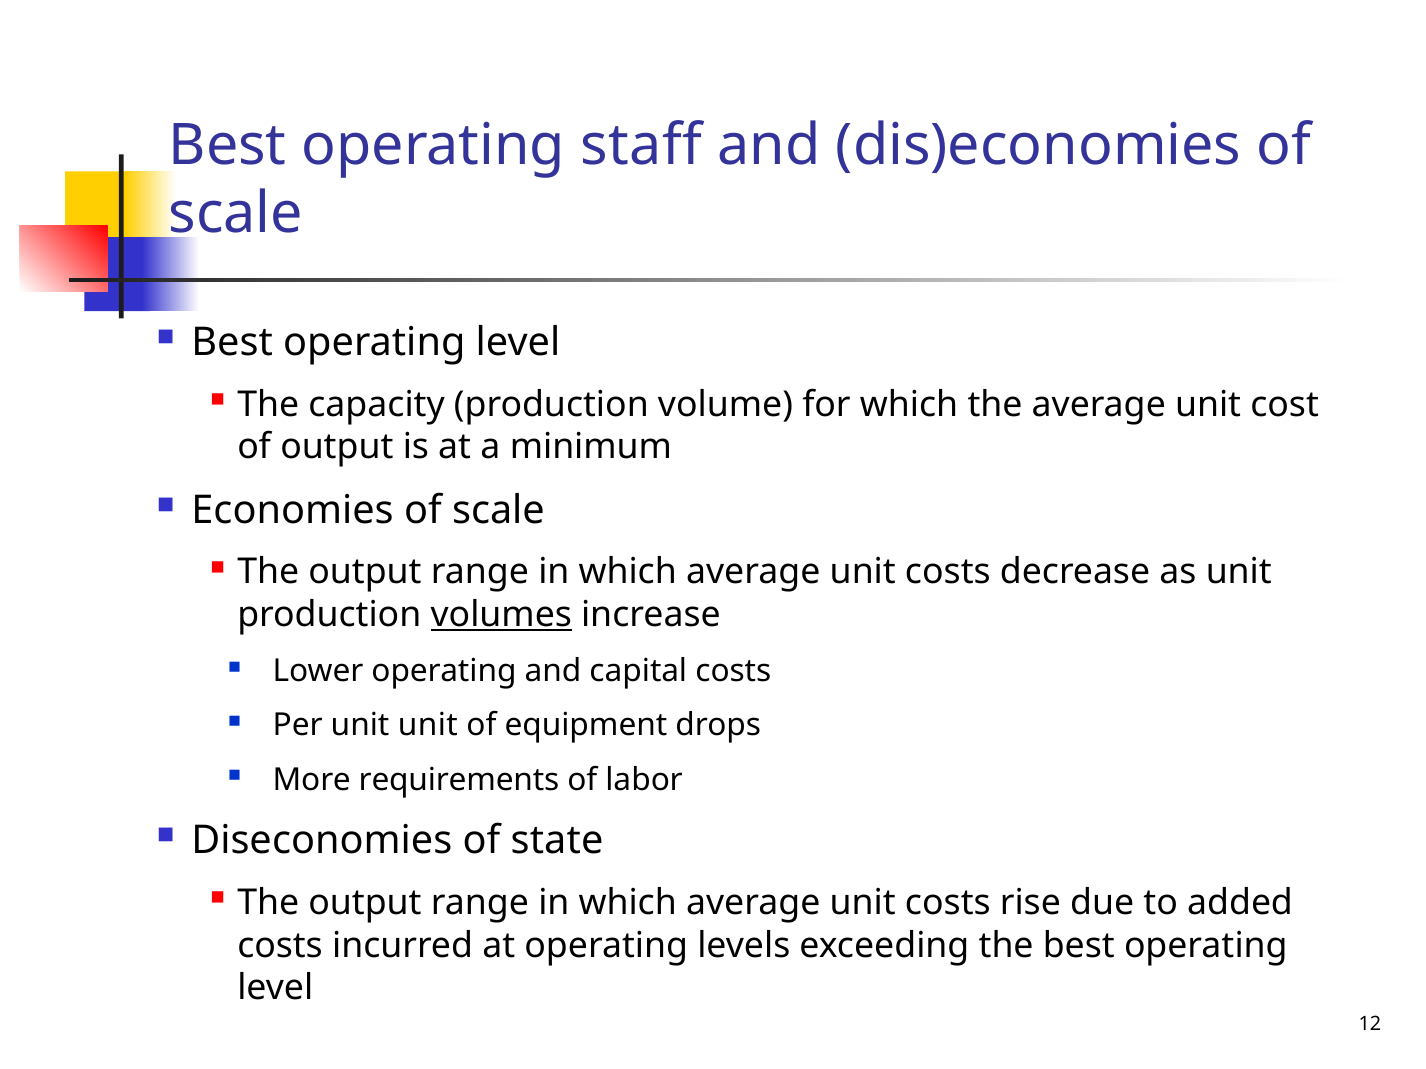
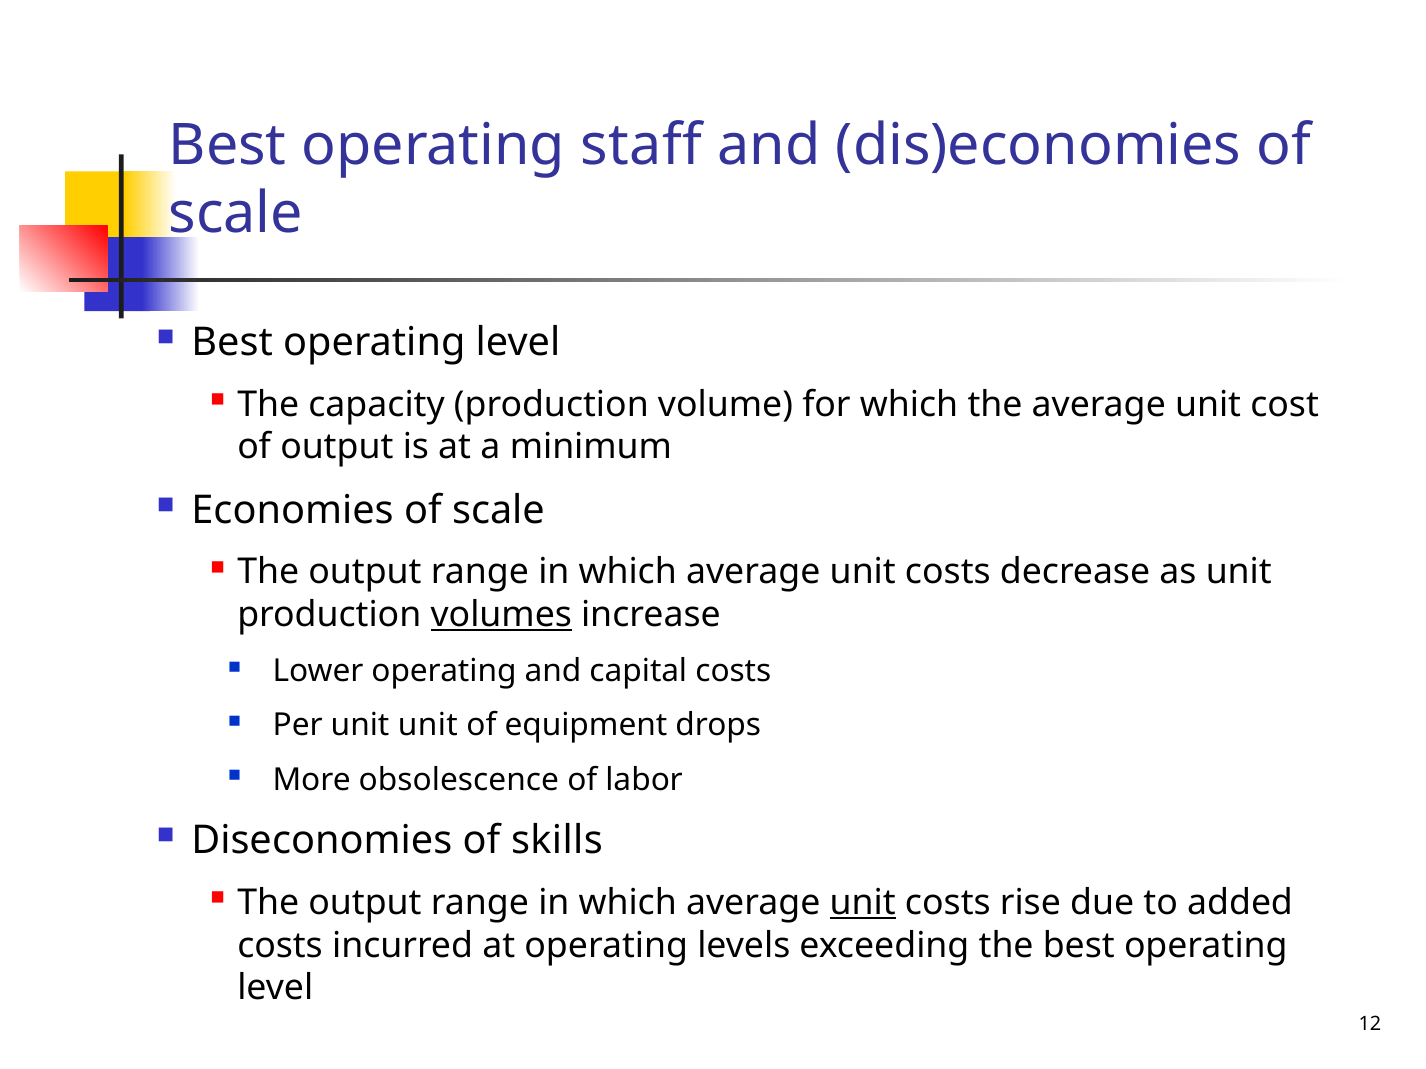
requirements: requirements -> obsolescence
state: state -> skills
unit at (863, 903) underline: none -> present
